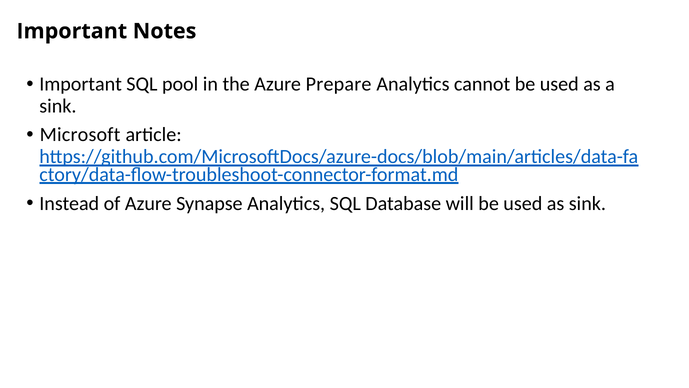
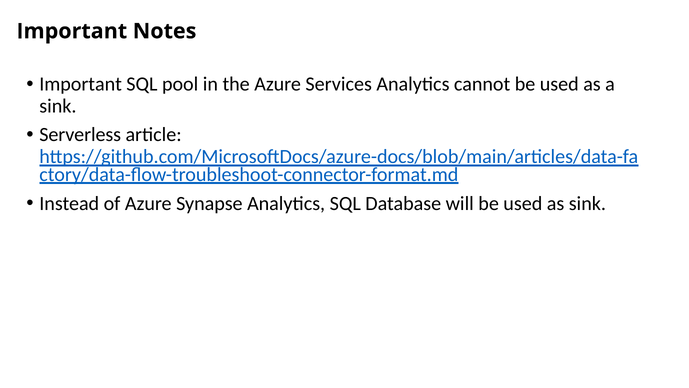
Prepare: Prepare -> Services
Microsoft: Microsoft -> Serverless
